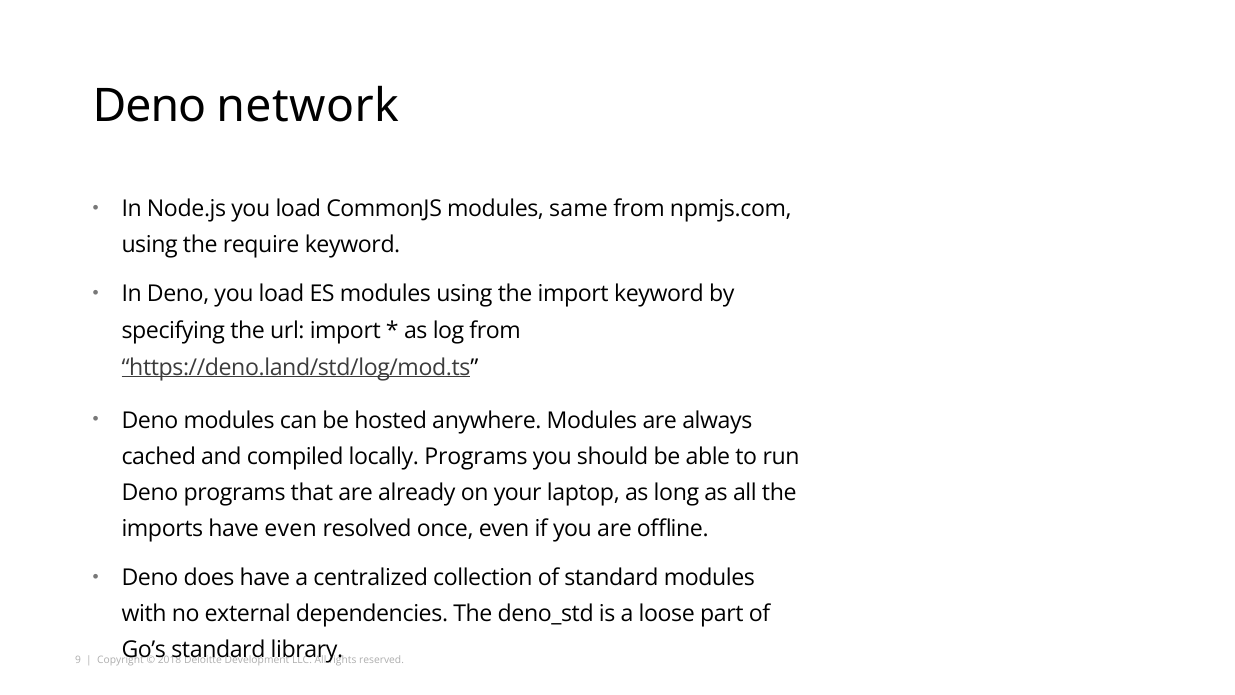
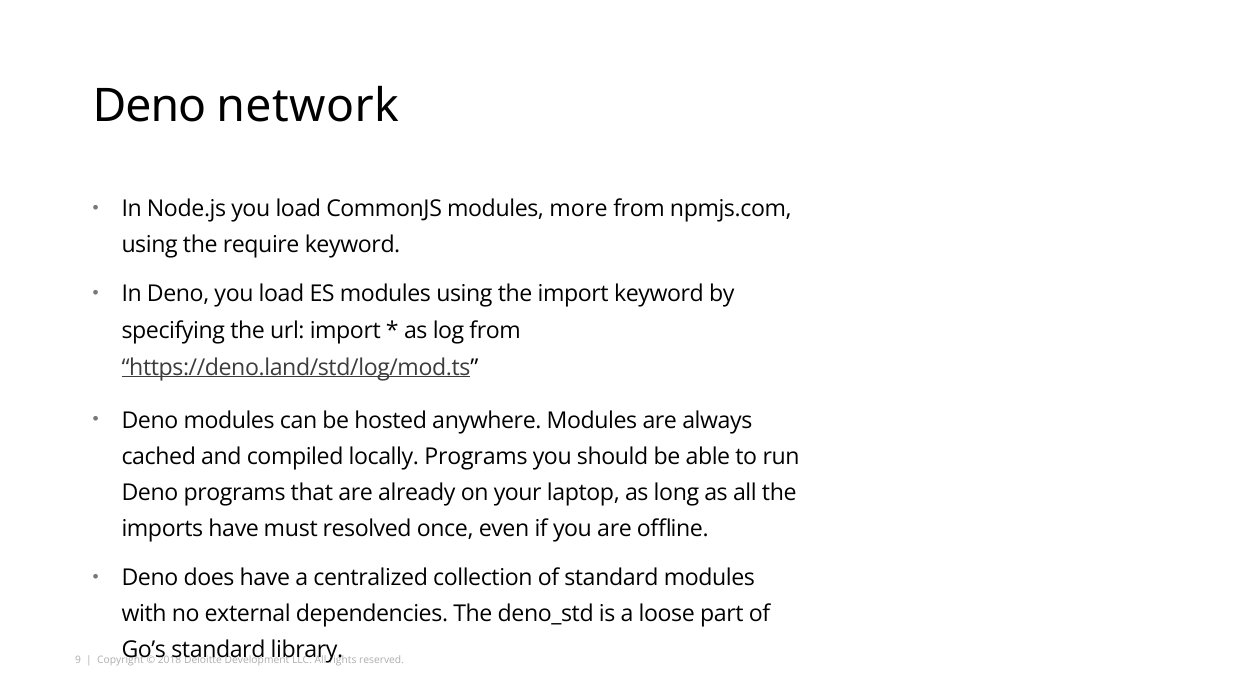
same: same -> more
have even: even -> must
